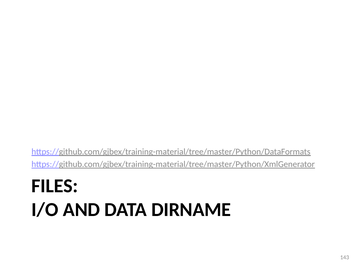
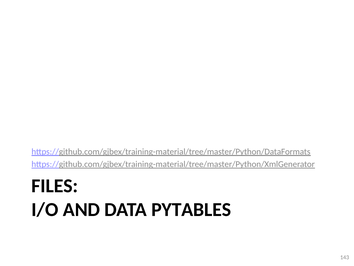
DIRNAME: DIRNAME -> PYTABLES
